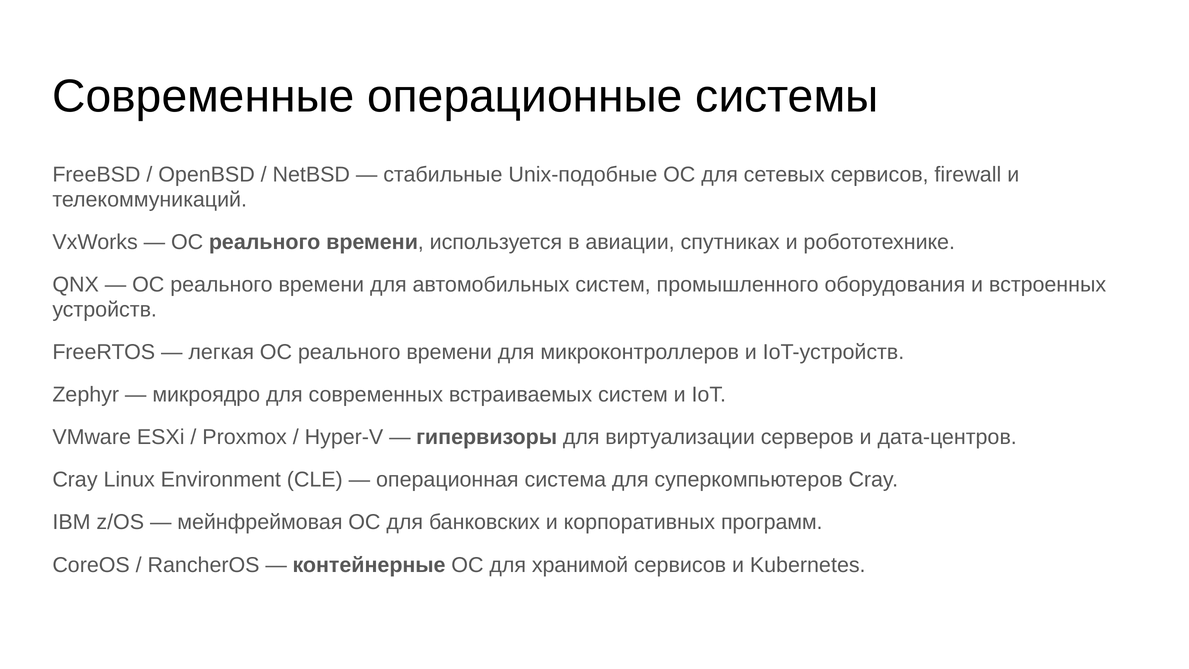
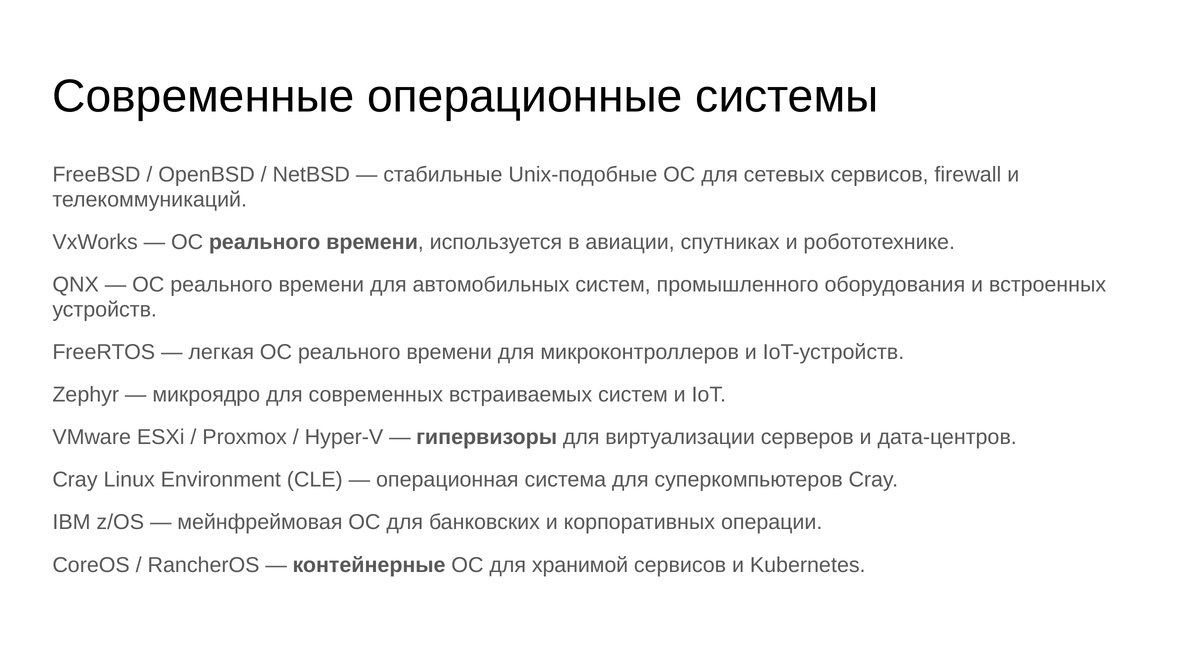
программ: программ -> операции
